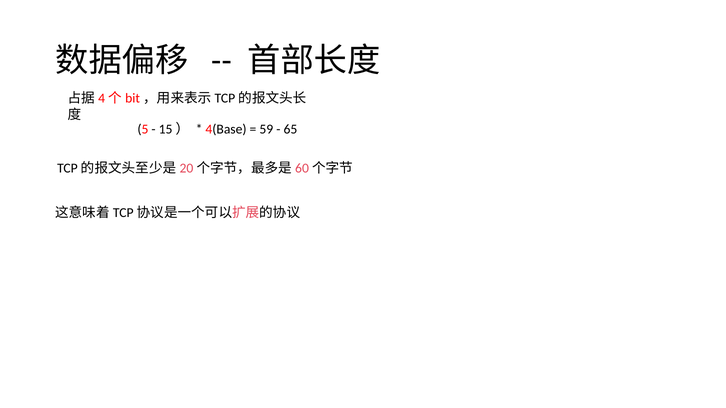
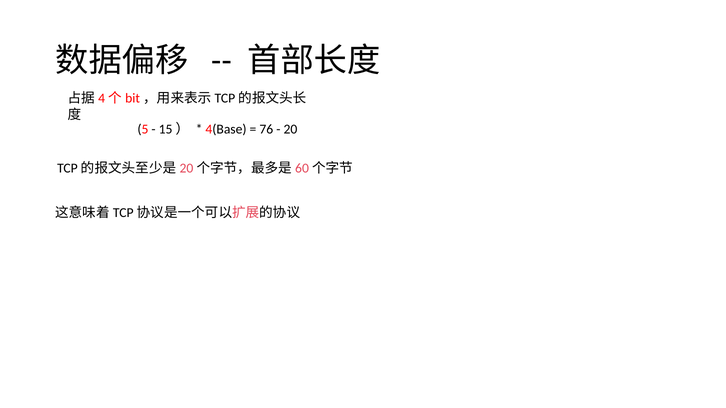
59: 59 -> 76
65: 65 -> 20
